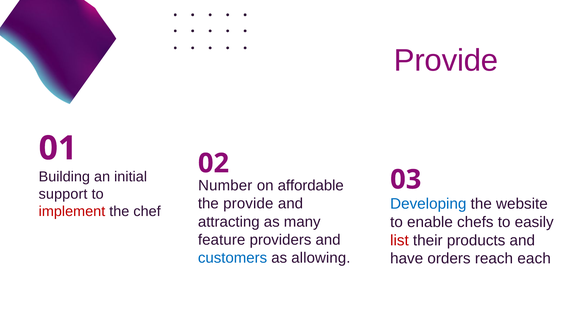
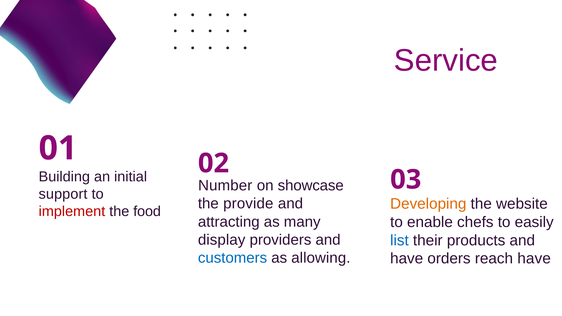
Provide at (446, 60): Provide -> Service
affordable: affordable -> showcase
Developing colour: blue -> orange
chef: chef -> food
feature: feature -> display
list colour: red -> blue
reach each: each -> have
